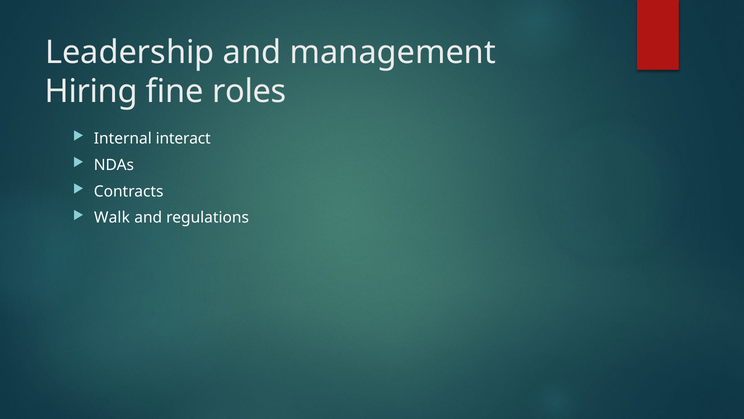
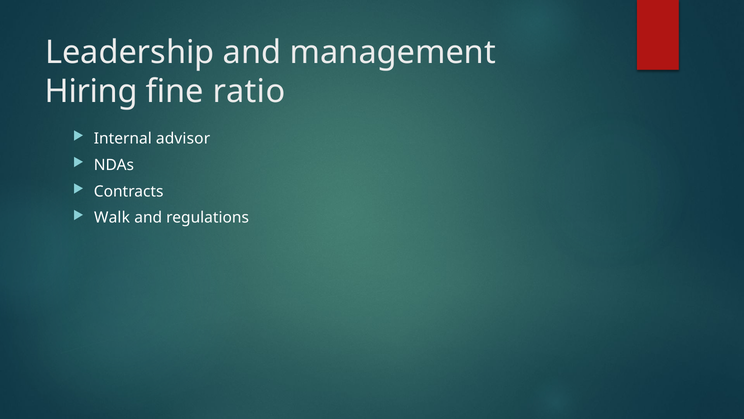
roles: roles -> ratio
interact: interact -> advisor
